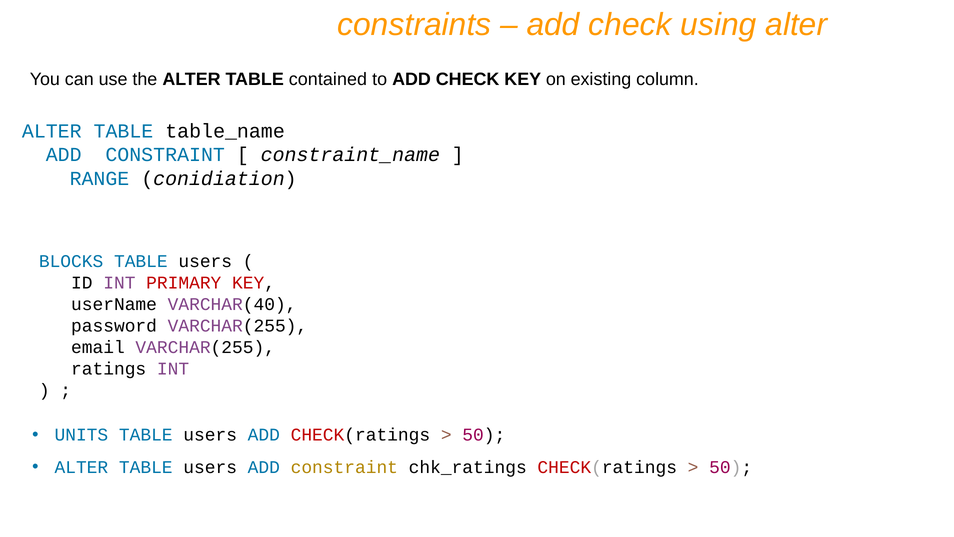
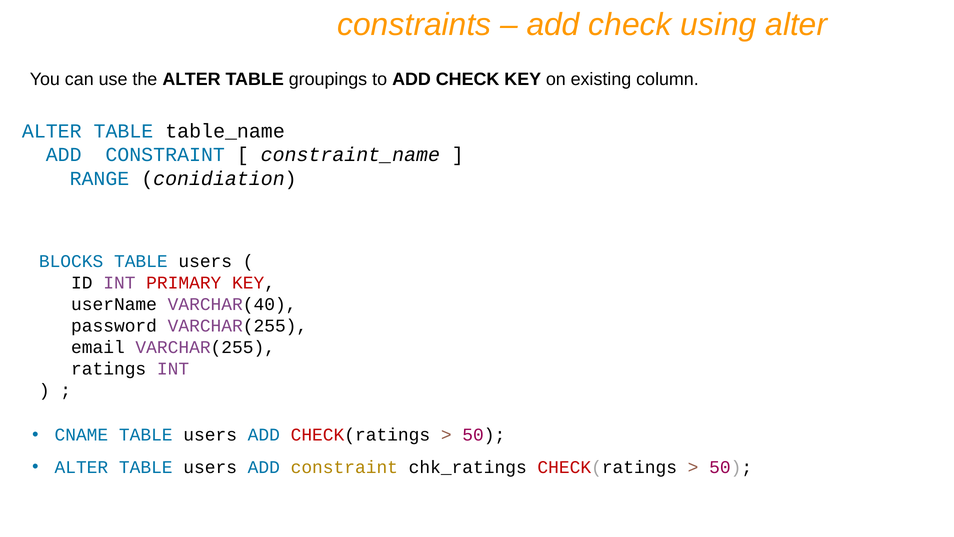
contained: contained -> groupings
UNITS: UNITS -> CNAME
